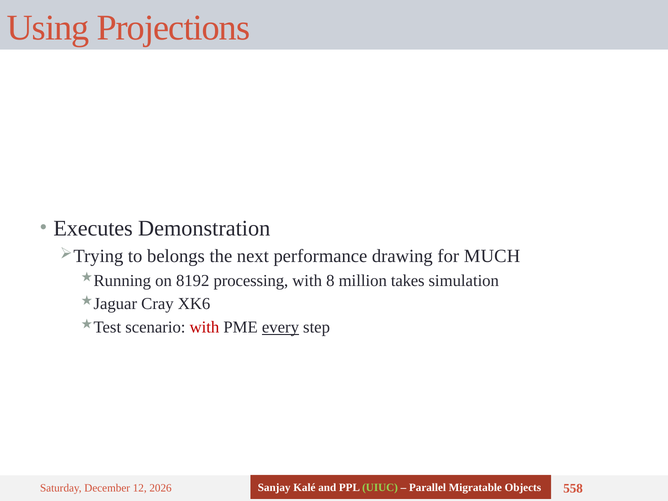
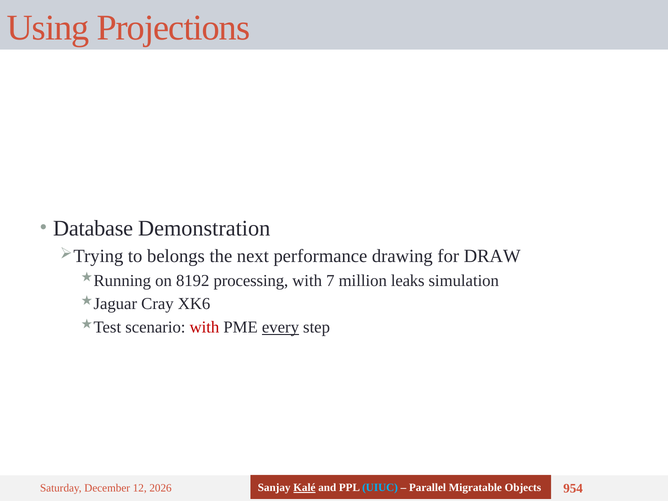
Executes: Executes -> Database
MUCH: MUCH -> DRAW
8: 8 -> 7
takes: takes -> leaks
Kalé underline: none -> present
UIUC colour: light green -> light blue
558: 558 -> 954
